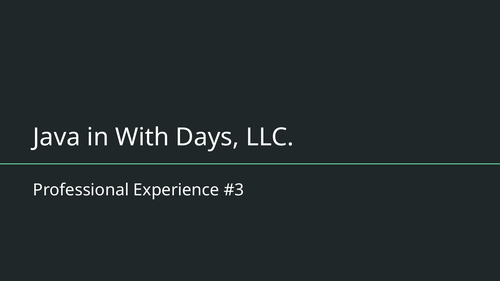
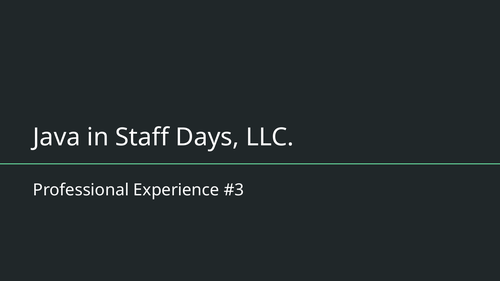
With: With -> Staff
